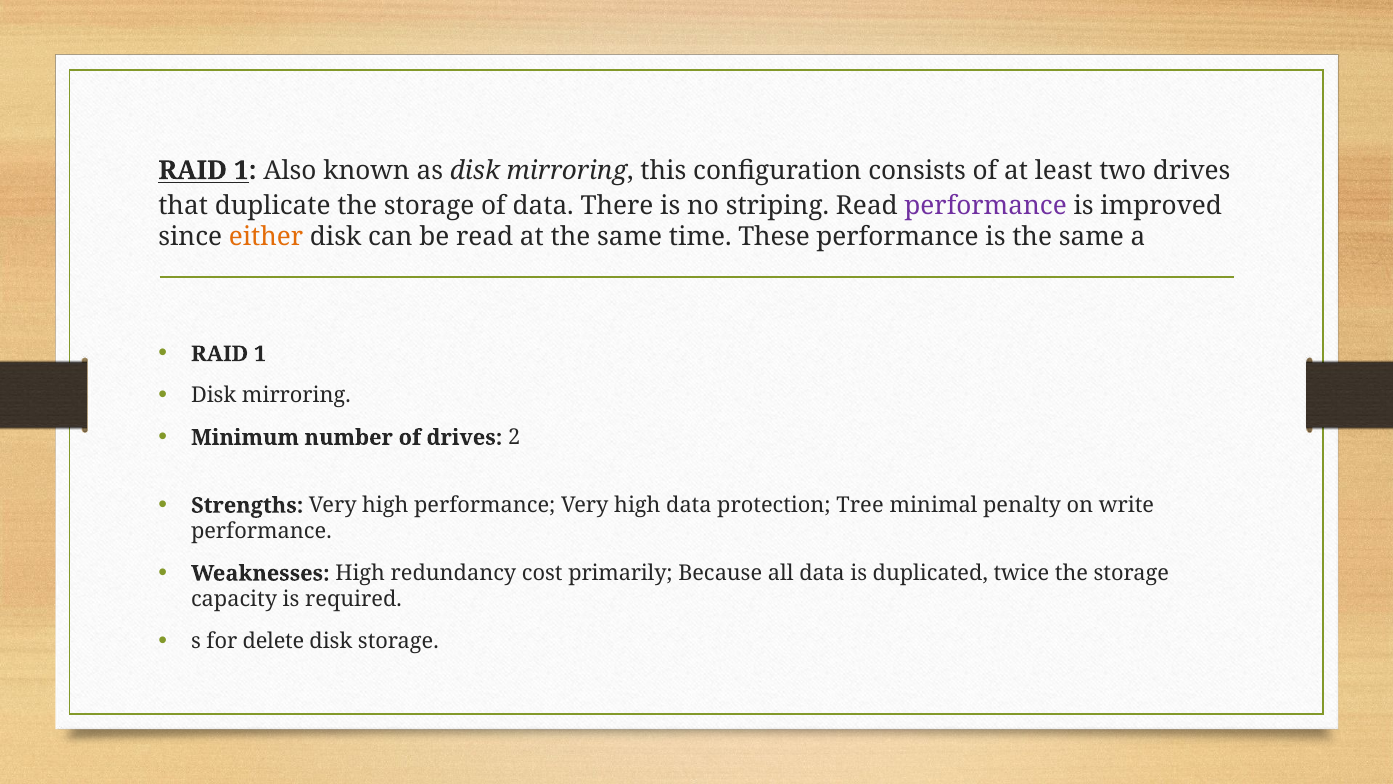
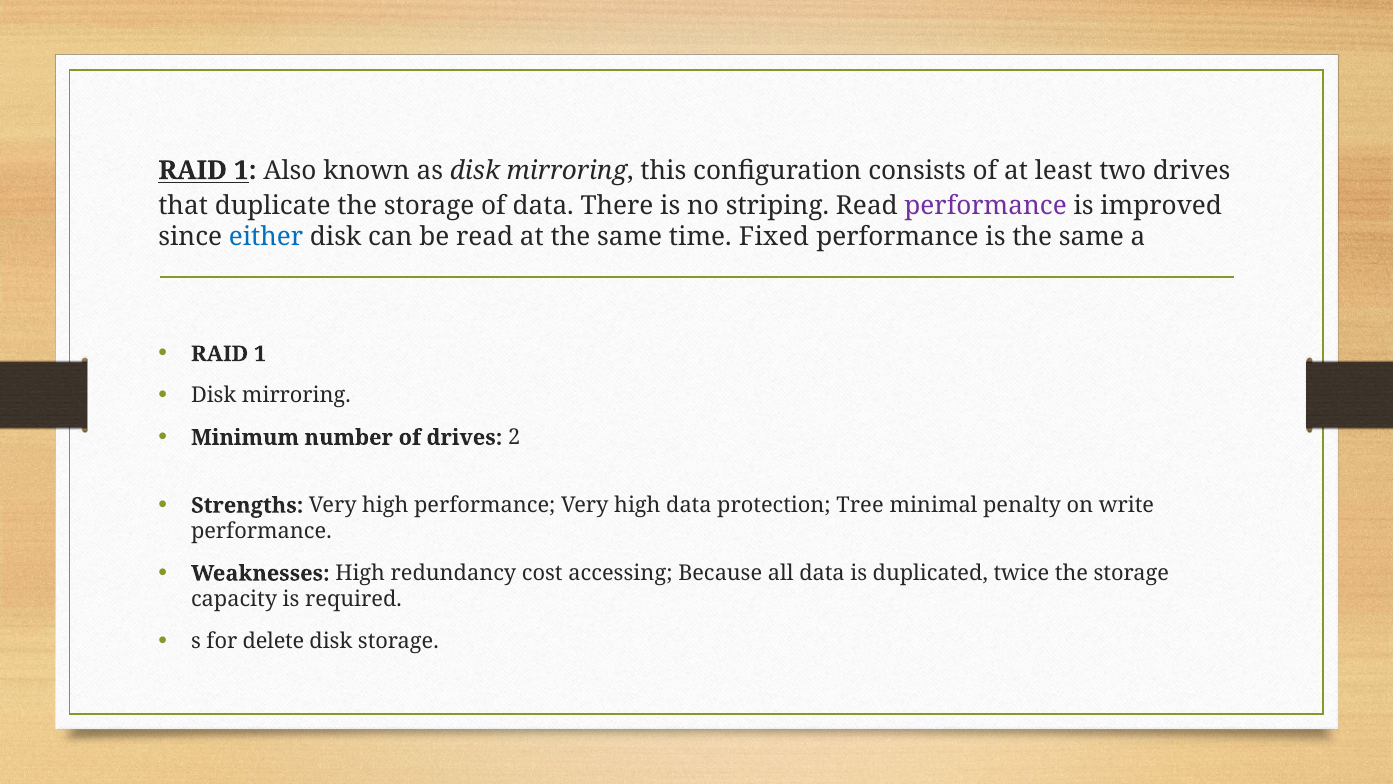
either colour: orange -> blue
These: These -> Fixed
primarily: primarily -> accessing
